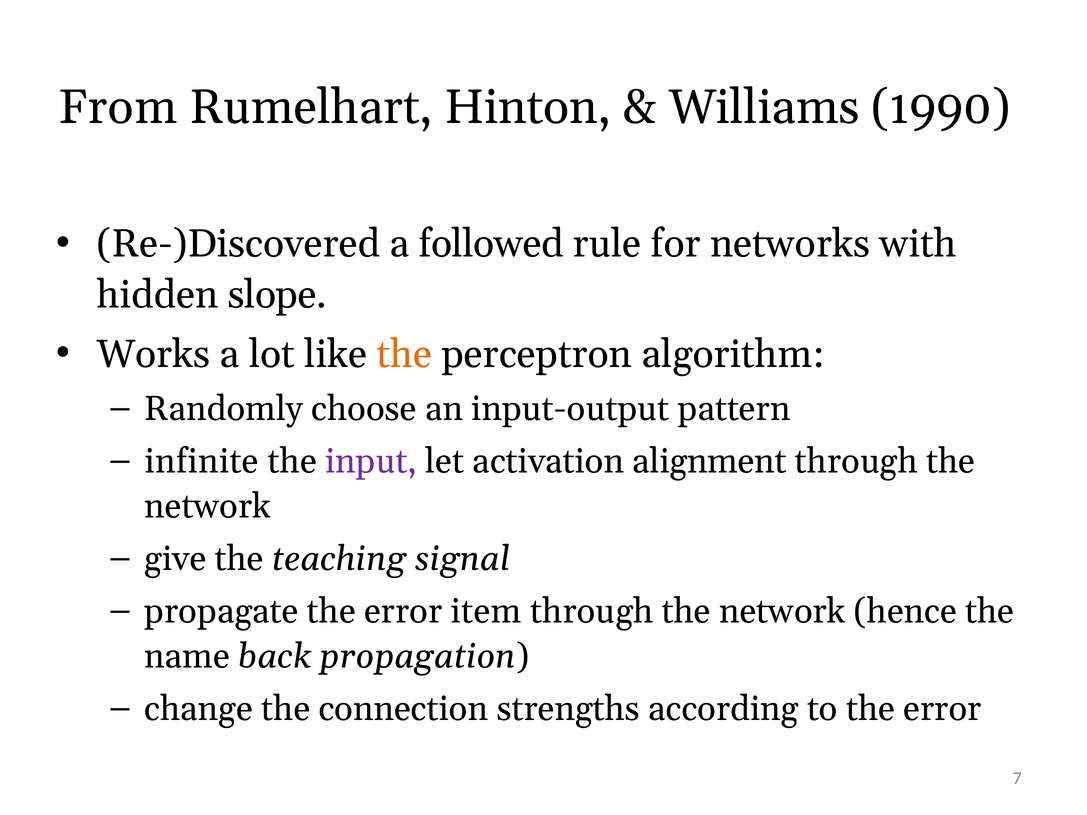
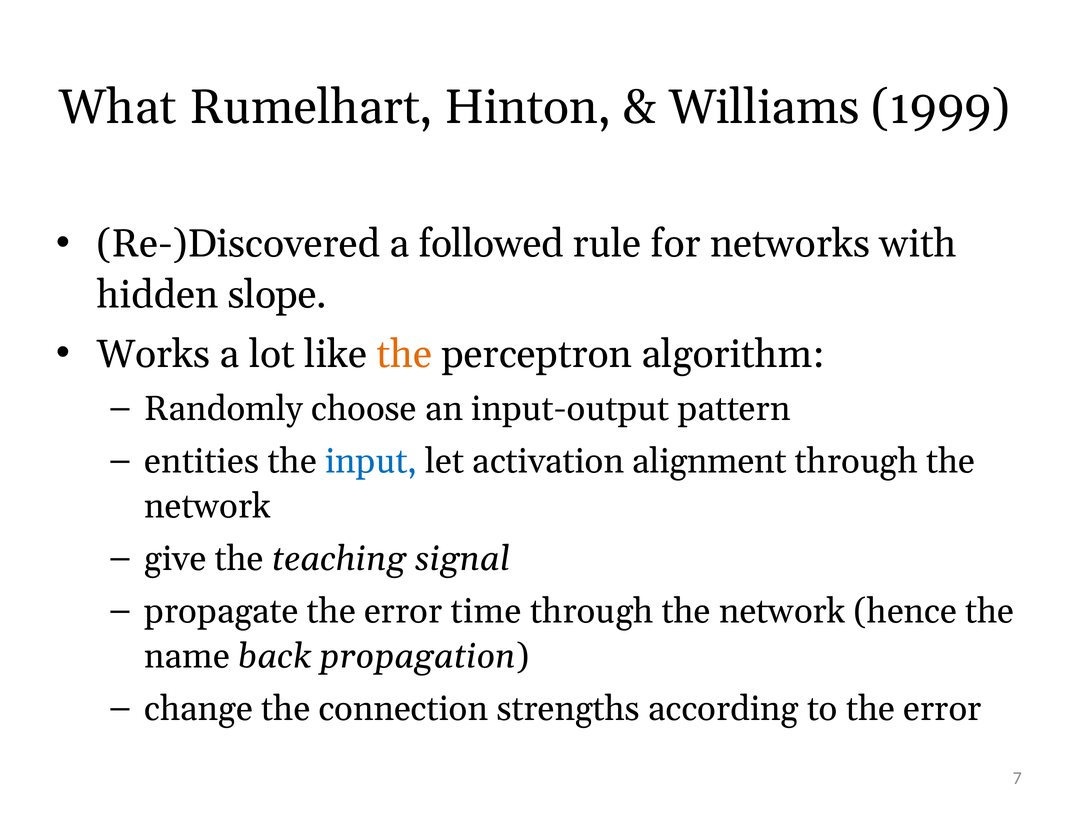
From: From -> What
1990: 1990 -> 1999
infinite: infinite -> entities
input colour: purple -> blue
item: item -> time
